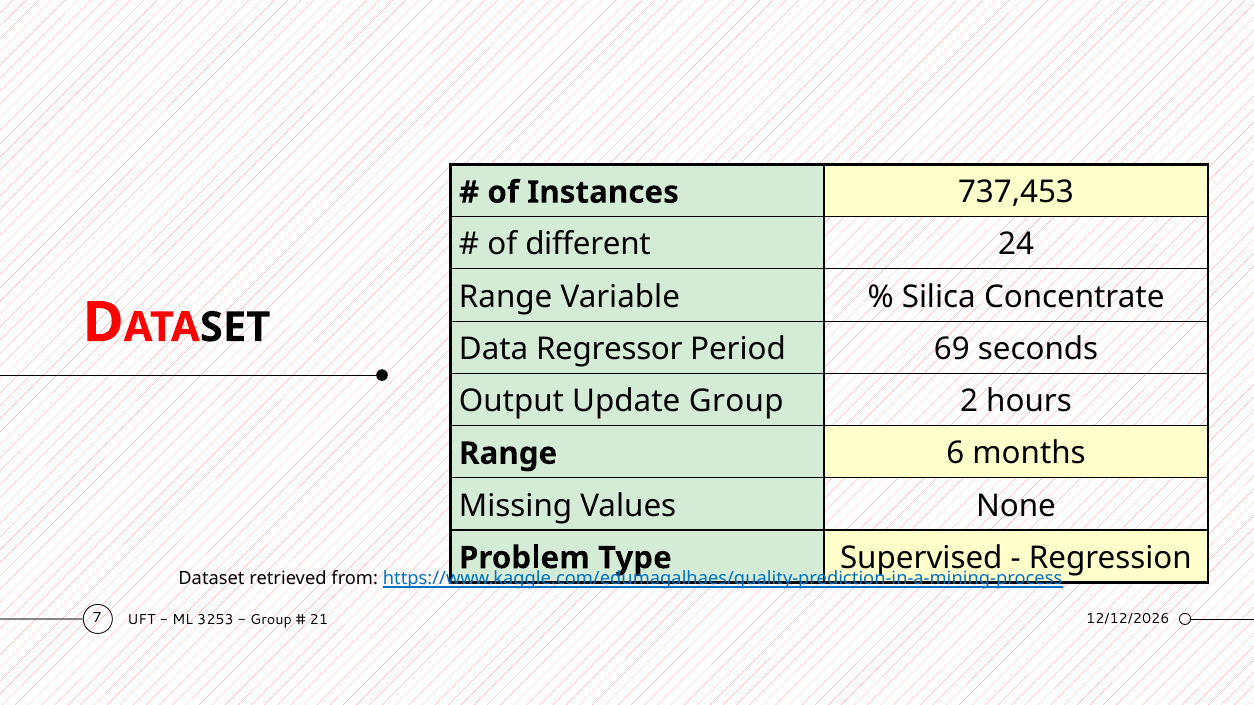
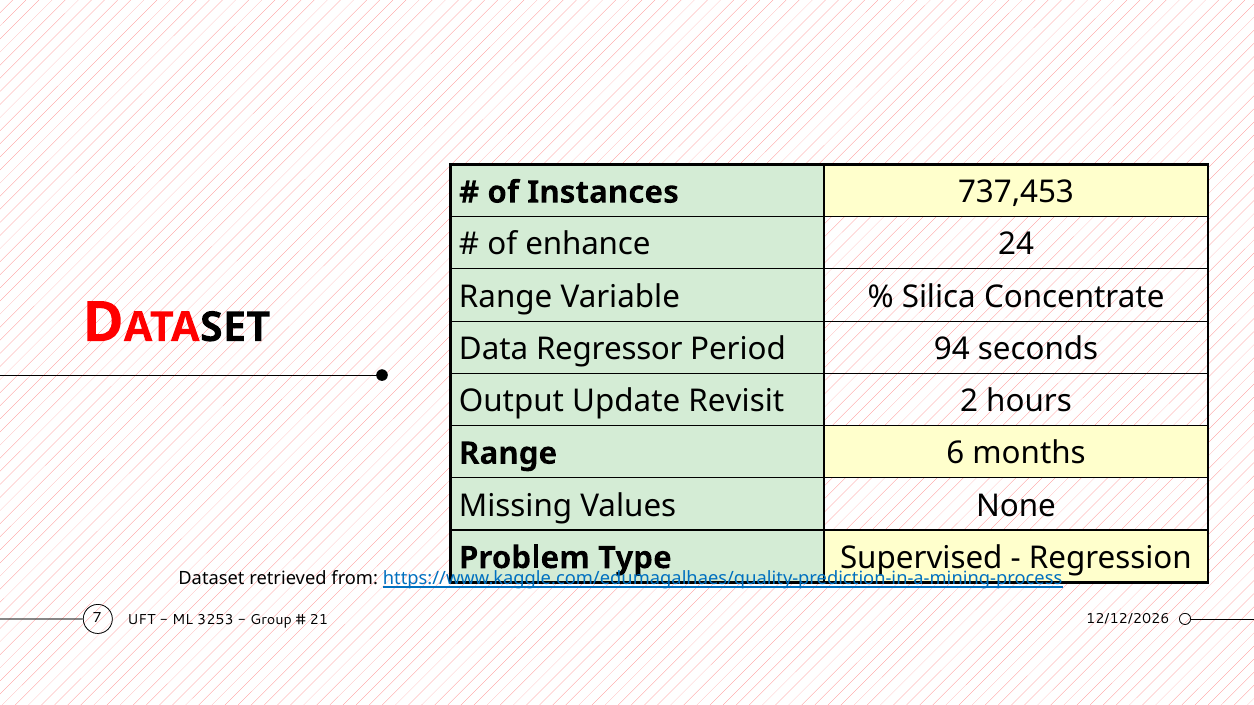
different: different -> enhance
69: 69 -> 94
Update Group: Group -> Revisit
